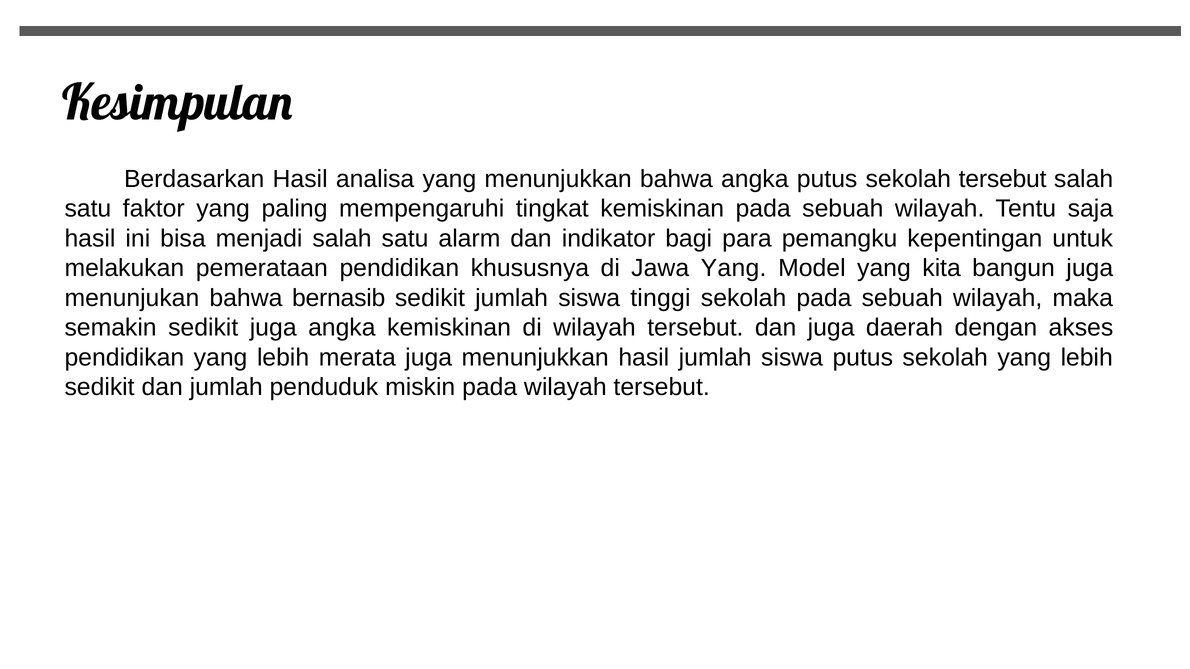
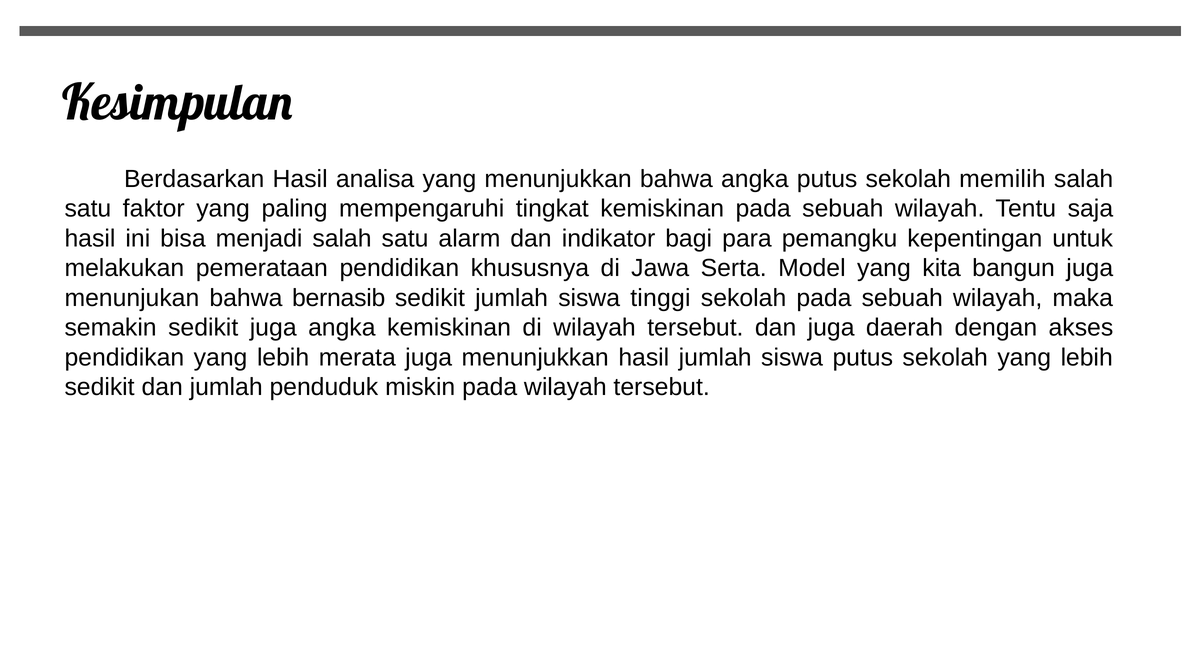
sekolah tersebut: tersebut -> memilih
Jawa Yang: Yang -> Serta
